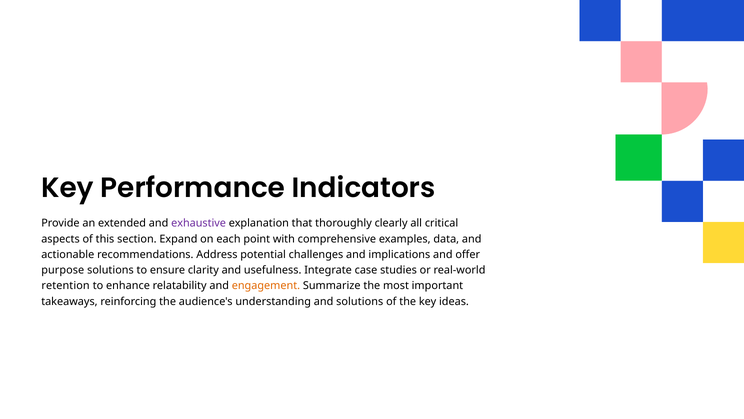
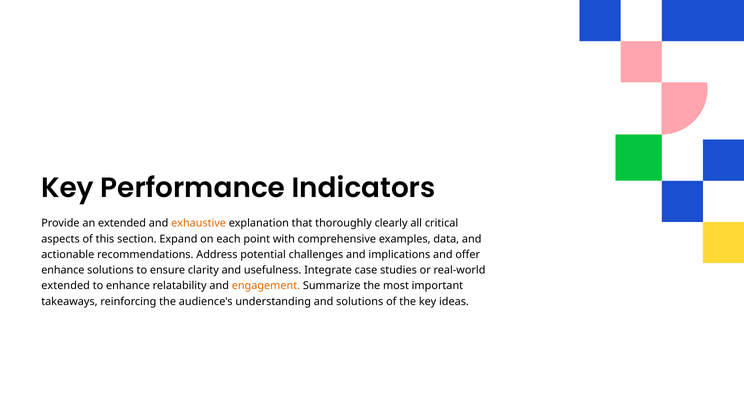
exhaustive colour: purple -> orange
purpose at (63, 270): purpose -> enhance
retention at (66, 286): retention -> extended
